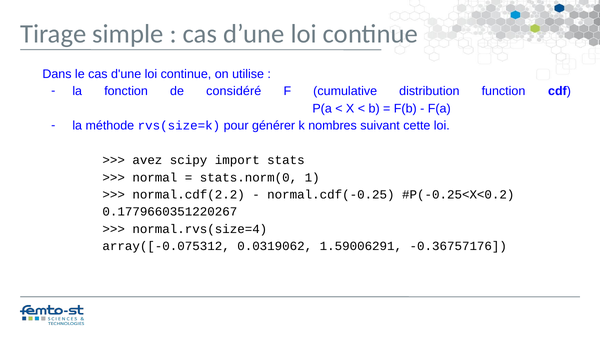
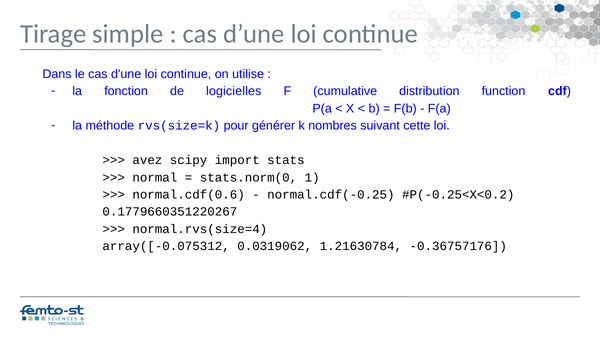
considéré: considéré -> logicielles
normal.cdf(2.2: normal.cdf(2.2 -> normal.cdf(0.6
1.59006291: 1.59006291 -> 1.21630784
